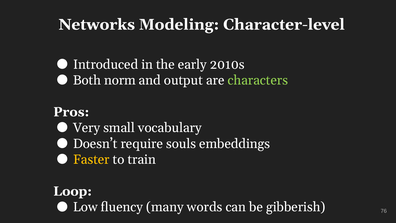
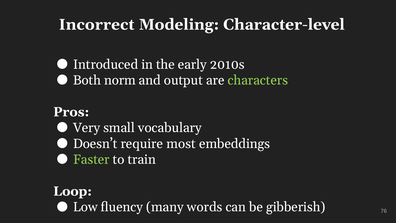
Networks: Networks -> Incorrect
souls: souls -> most
Faster colour: yellow -> light green
